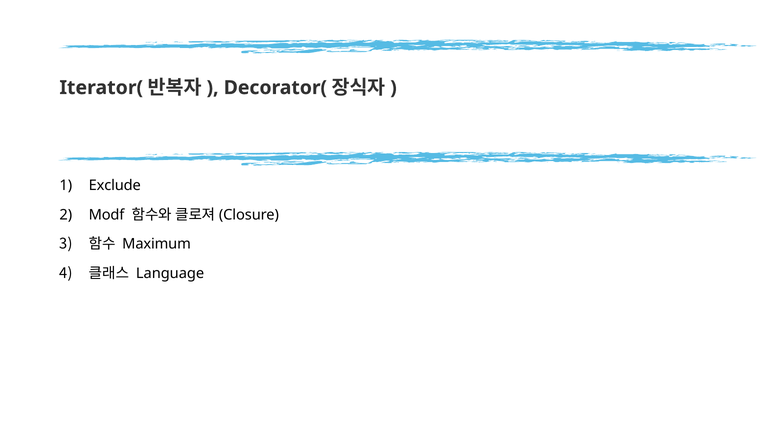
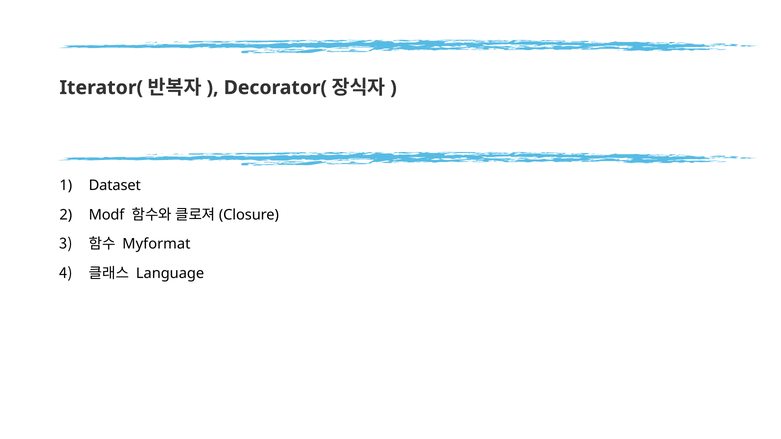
Exclude: Exclude -> Dataset
Maximum: Maximum -> Myformat
